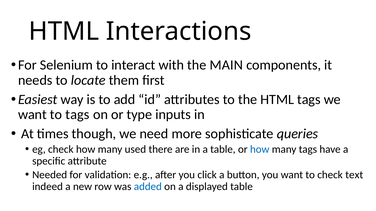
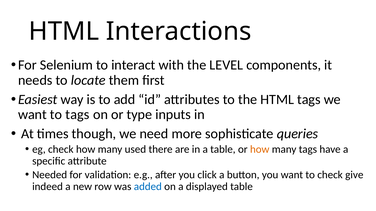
MAIN: MAIN -> LEVEL
how at (260, 150) colour: blue -> orange
text: text -> give
